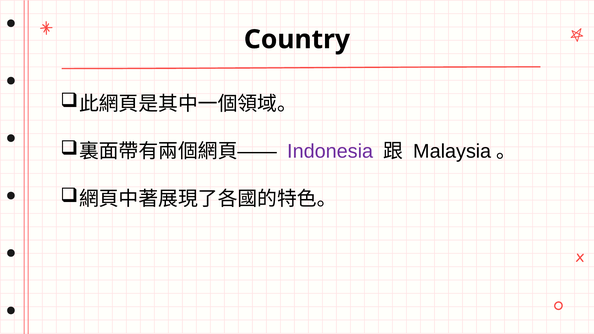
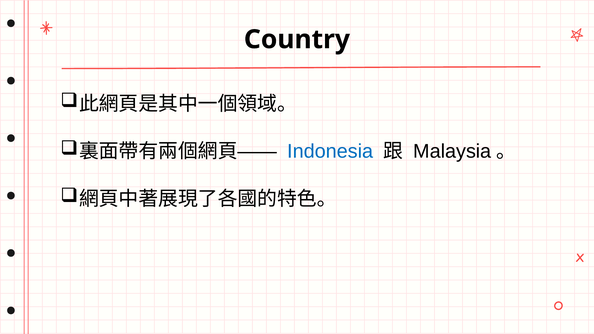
Indonesia colour: purple -> blue
